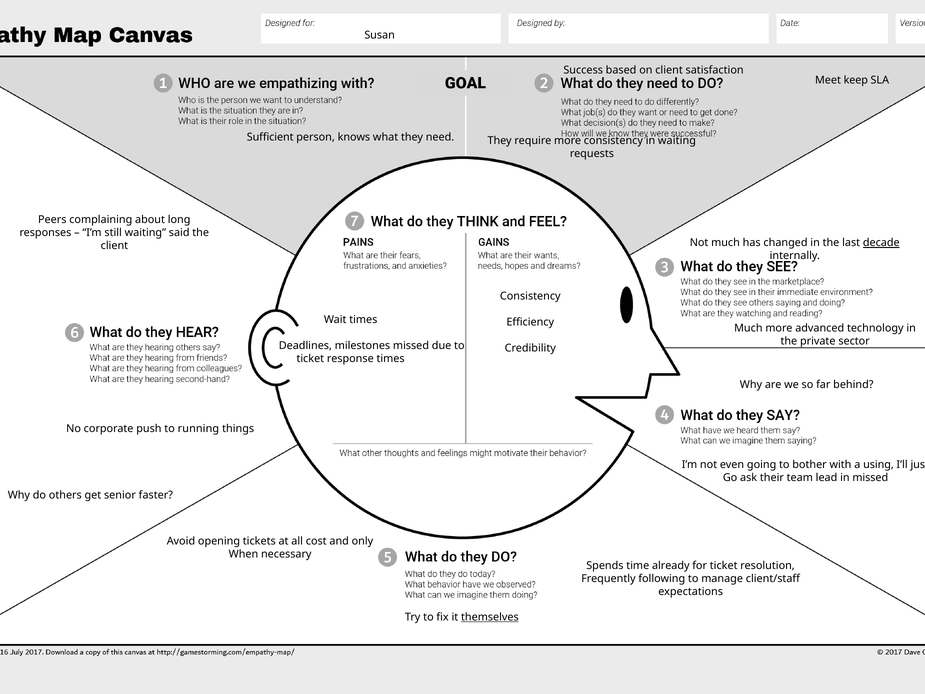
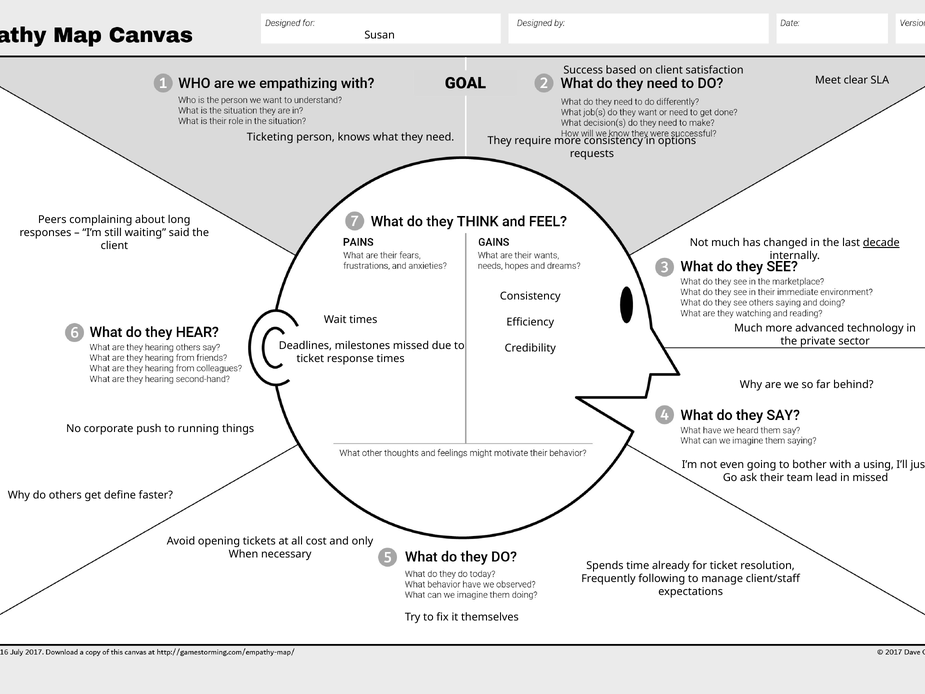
keep: keep -> clear
Sufficient: Sufficient -> Ticketing
in waiting: waiting -> options
senior: senior -> define
themselves underline: present -> none
